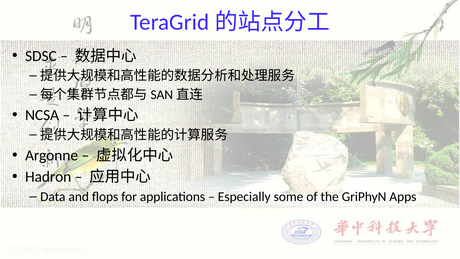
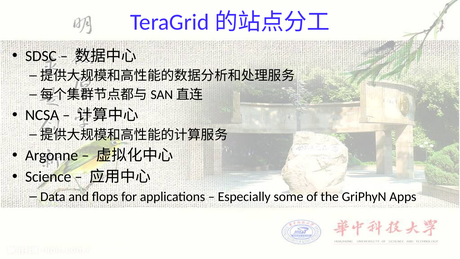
Hadron: Hadron -> Science
